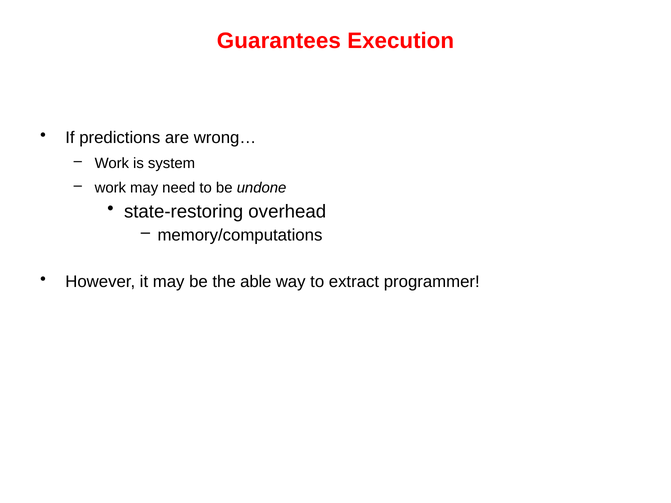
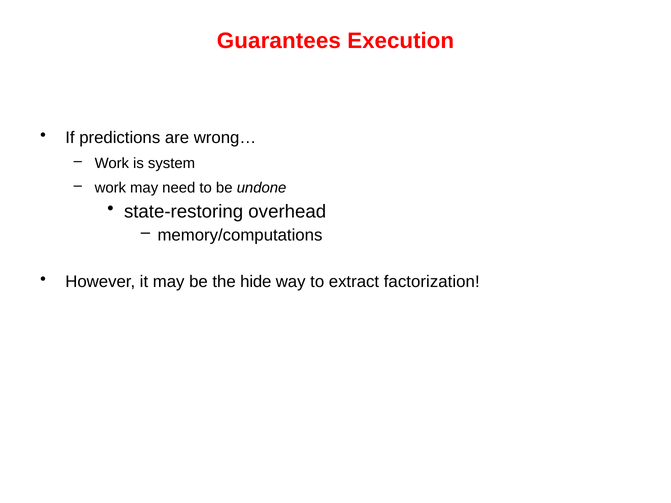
able: able -> hide
programmer: programmer -> factorization
